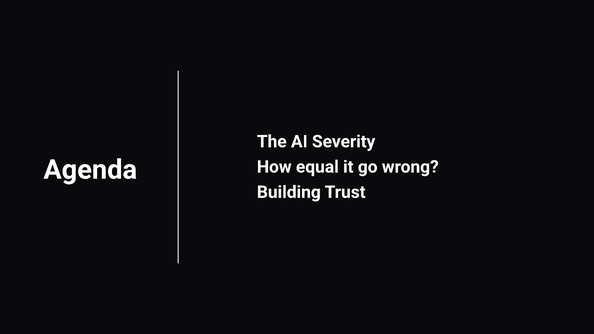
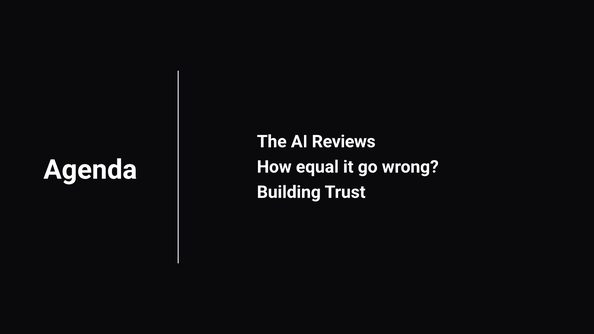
Severity: Severity -> Reviews
